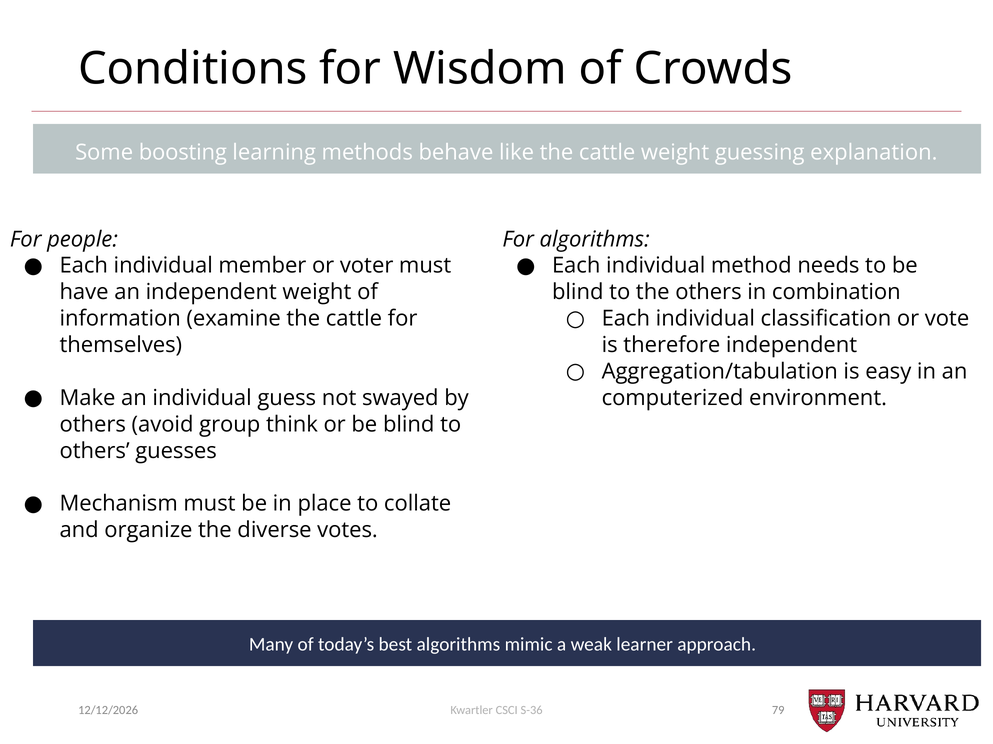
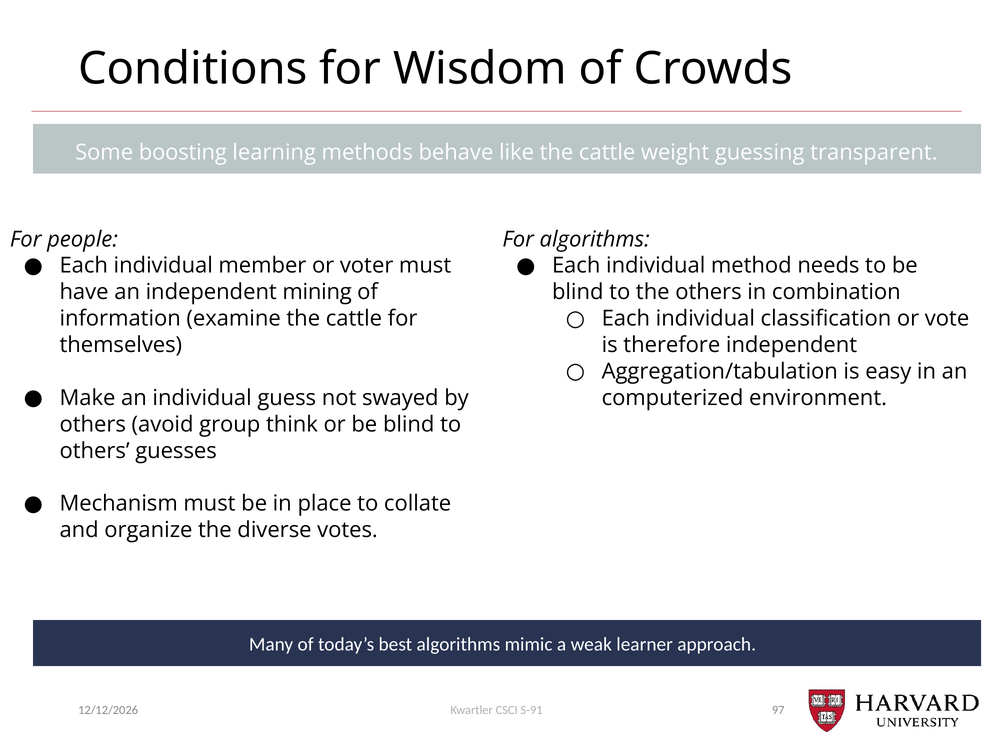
explanation: explanation -> transparent
independent weight: weight -> mining
S-36: S-36 -> S-91
79: 79 -> 97
